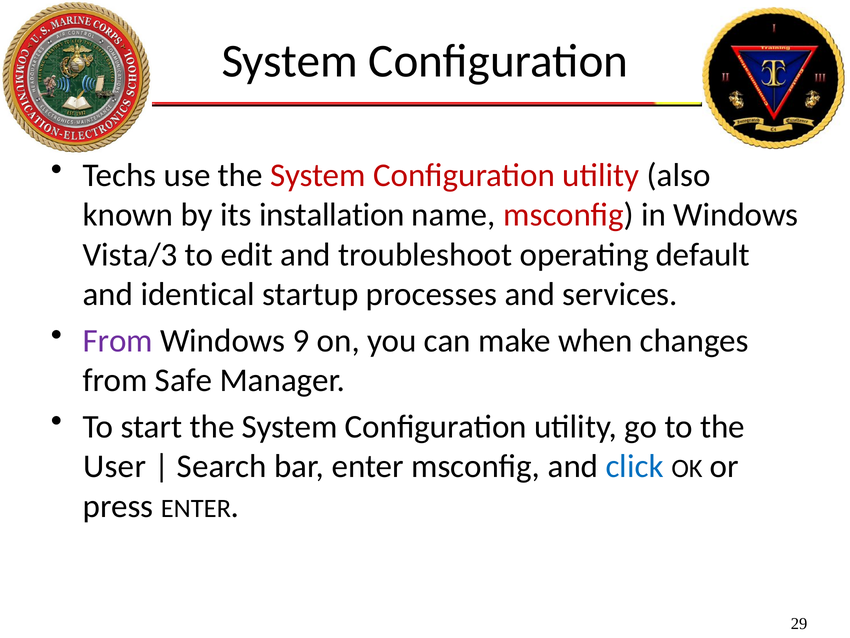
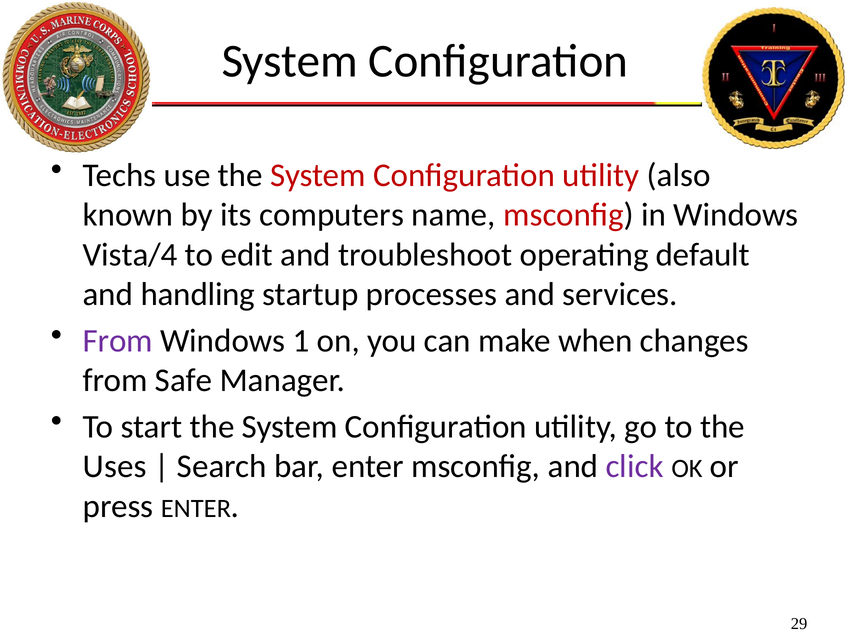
installation: installation -> computers
Vista/3: Vista/3 -> Vista/4
identical: identical -> handling
9: 9 -> 1
User: User -> Uses
click colour: blue -> purple
